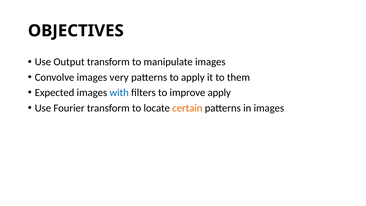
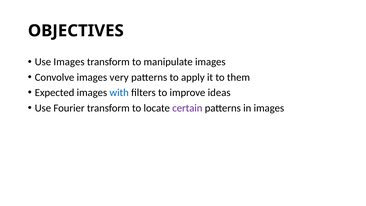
Use Output: Output -> Images
improve apply: apply -> ideas
certain colour: orange -> purple
